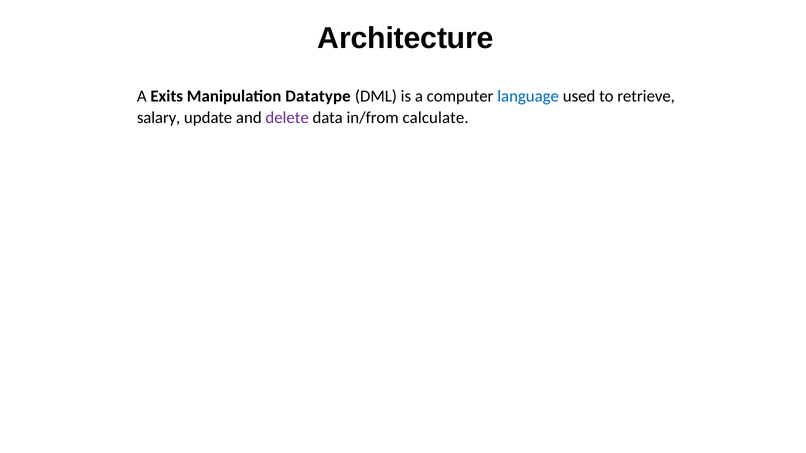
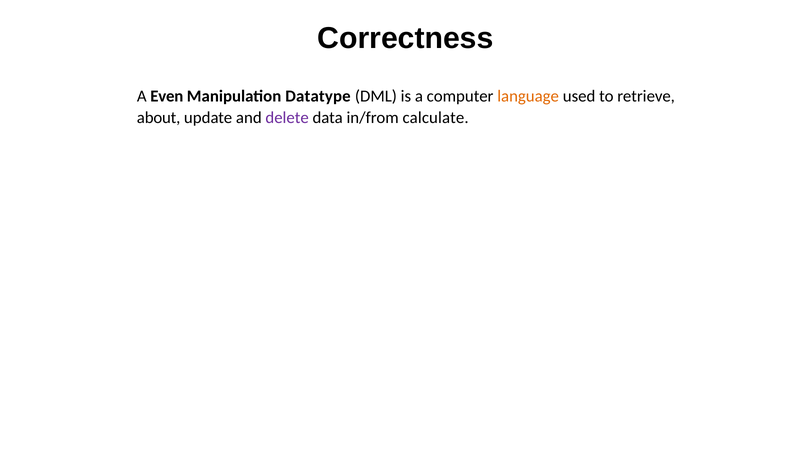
Architecture: Architecture -> Correctness
Exits: Exits -> Even
language colour: blue -> orange
salary: salary -> about
